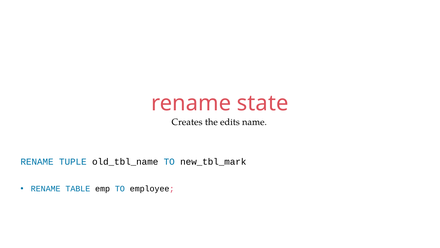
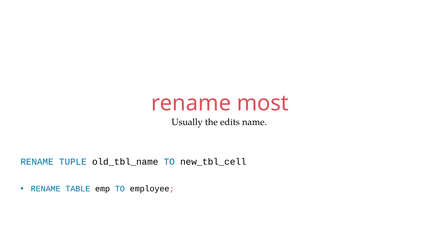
state: state -> most
Creates: Creates -> Usually
new_tbl_mark: new_tbl_mark -> new_tbl_cell
